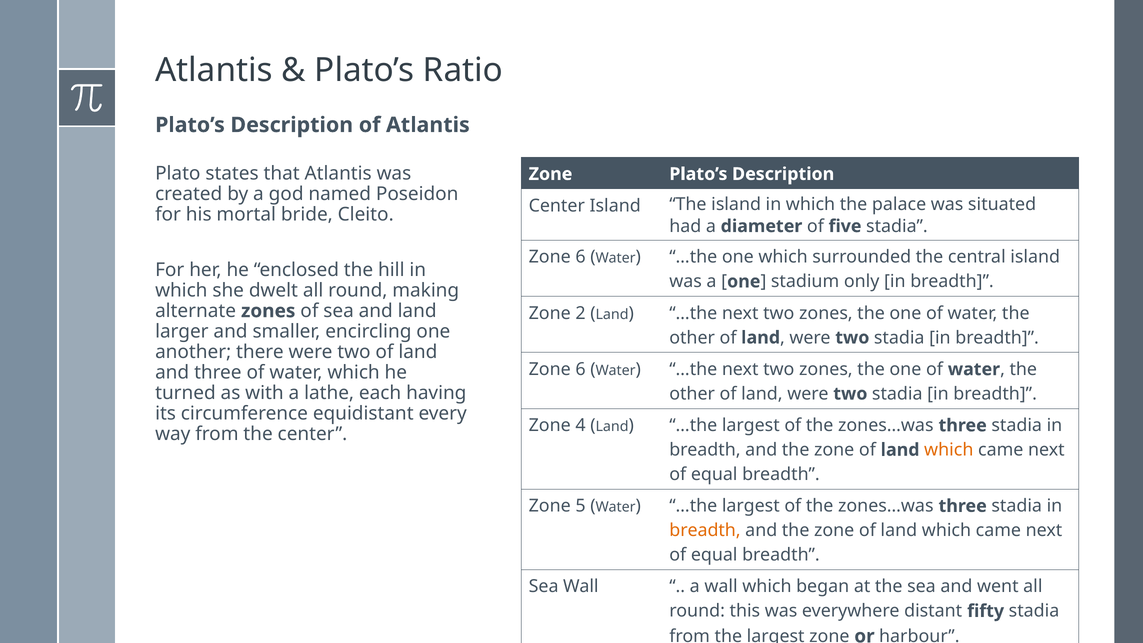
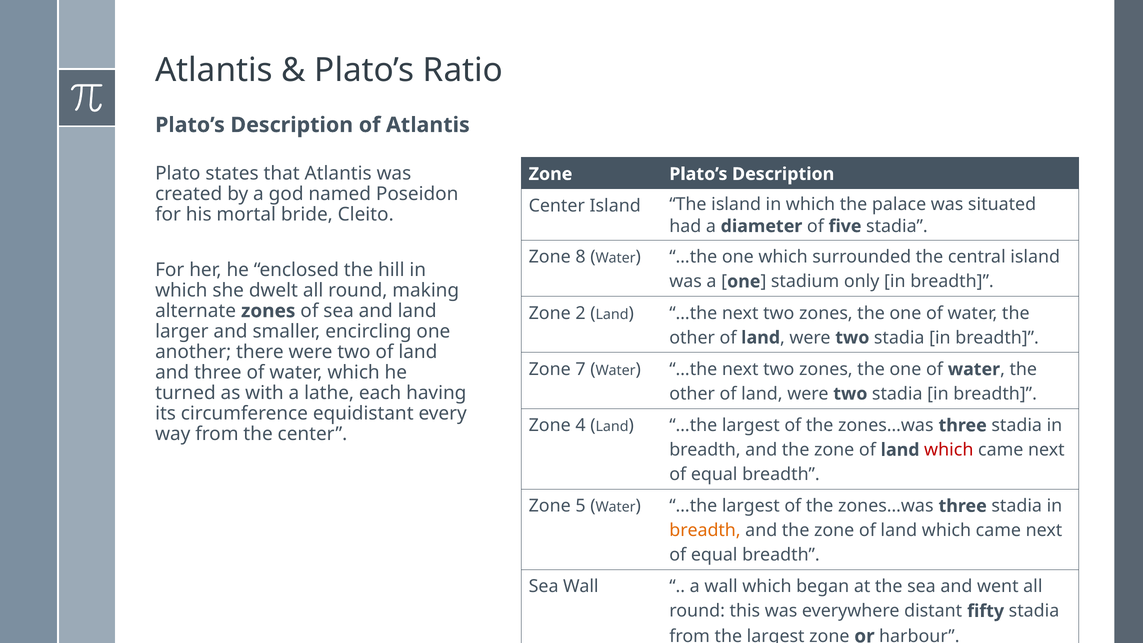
6 at (580, 257): 6 -> 8
6 at (580, 369): 6 -> 7
which at (949, 450) colour: orange -> red
